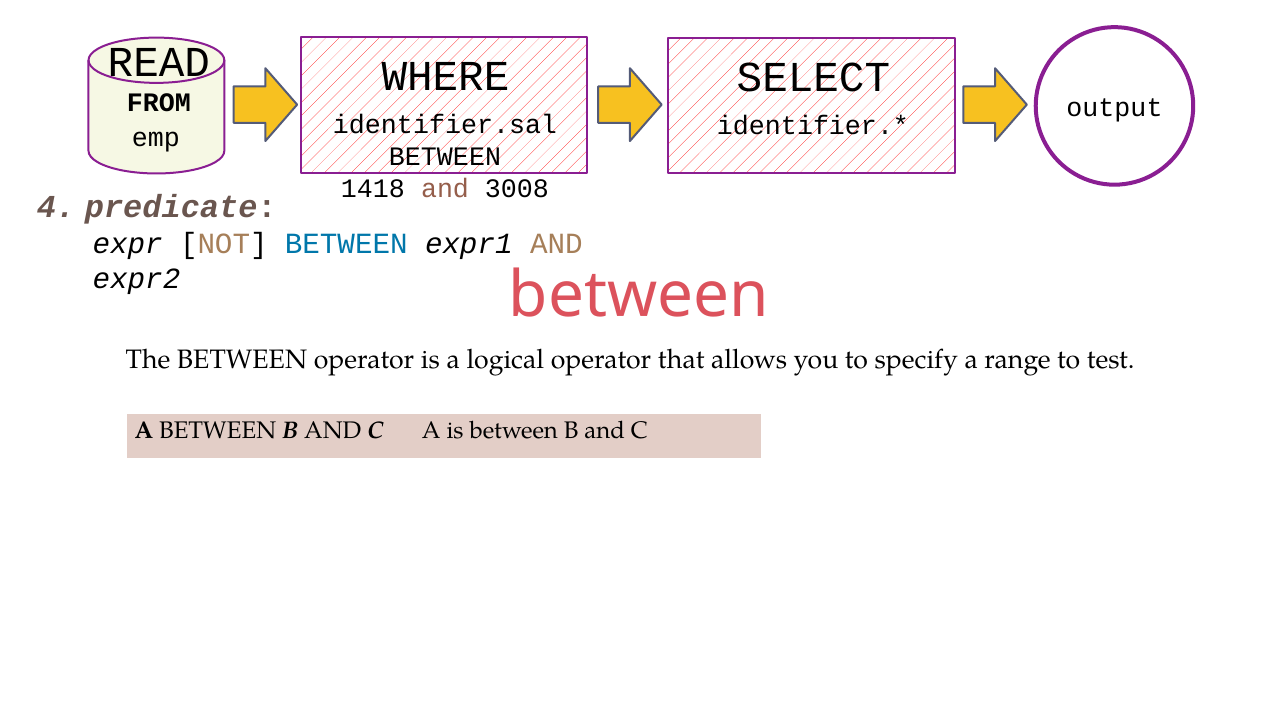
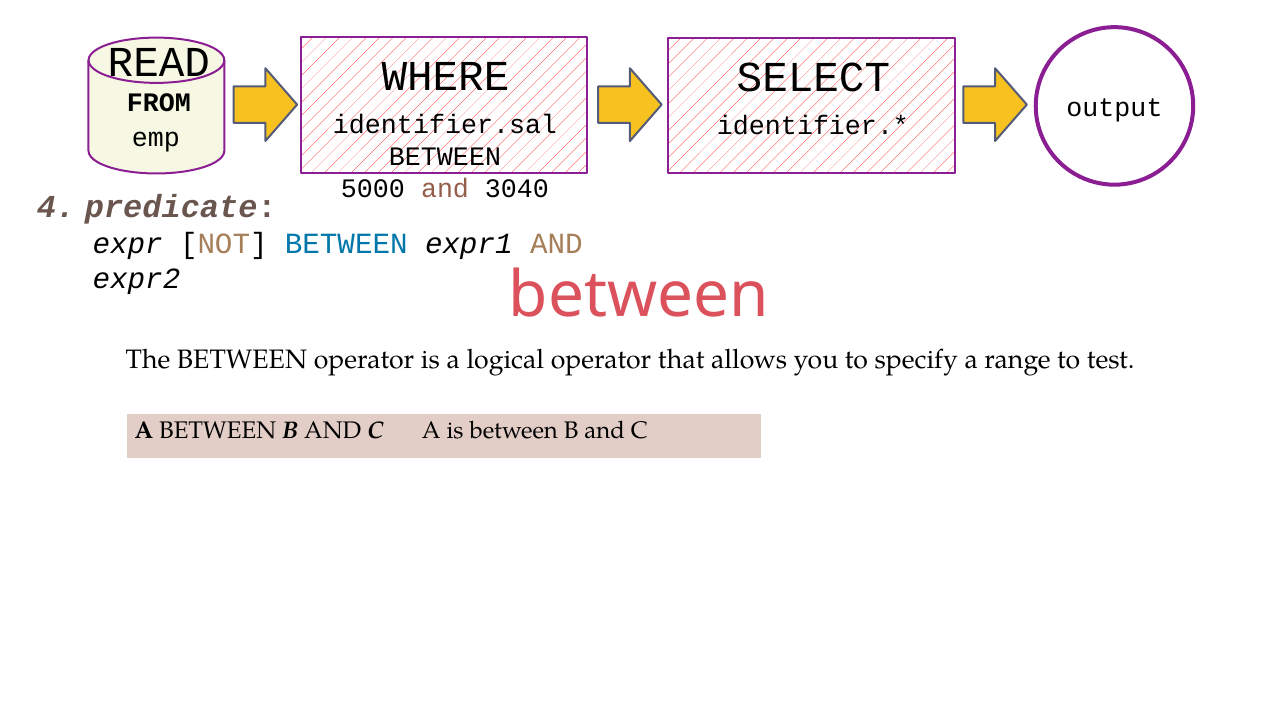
1418: 1418 -> 5000
3008: 3008 -> 3040
